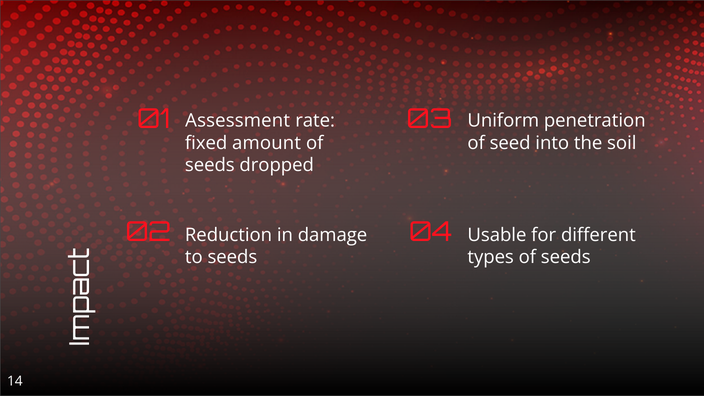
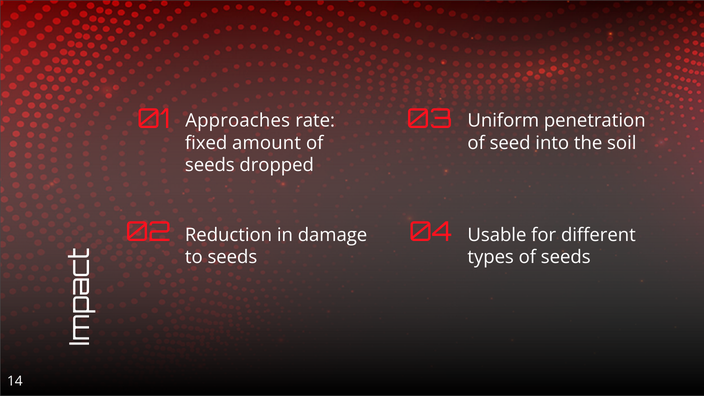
Assessment: Assessment -> Approaches
